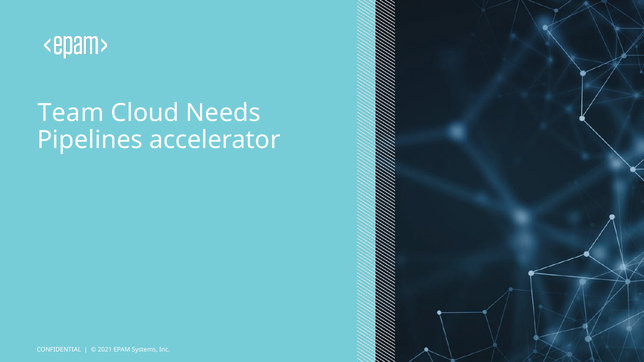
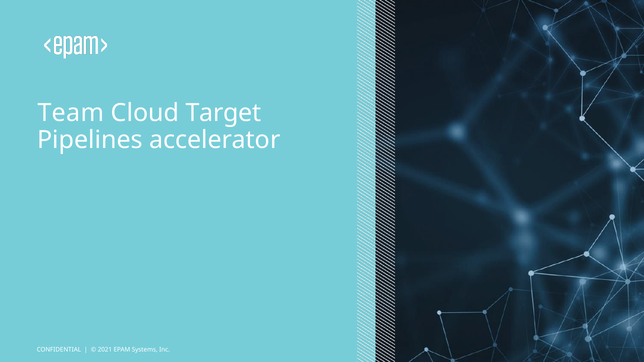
Needs: Needs -> Target
